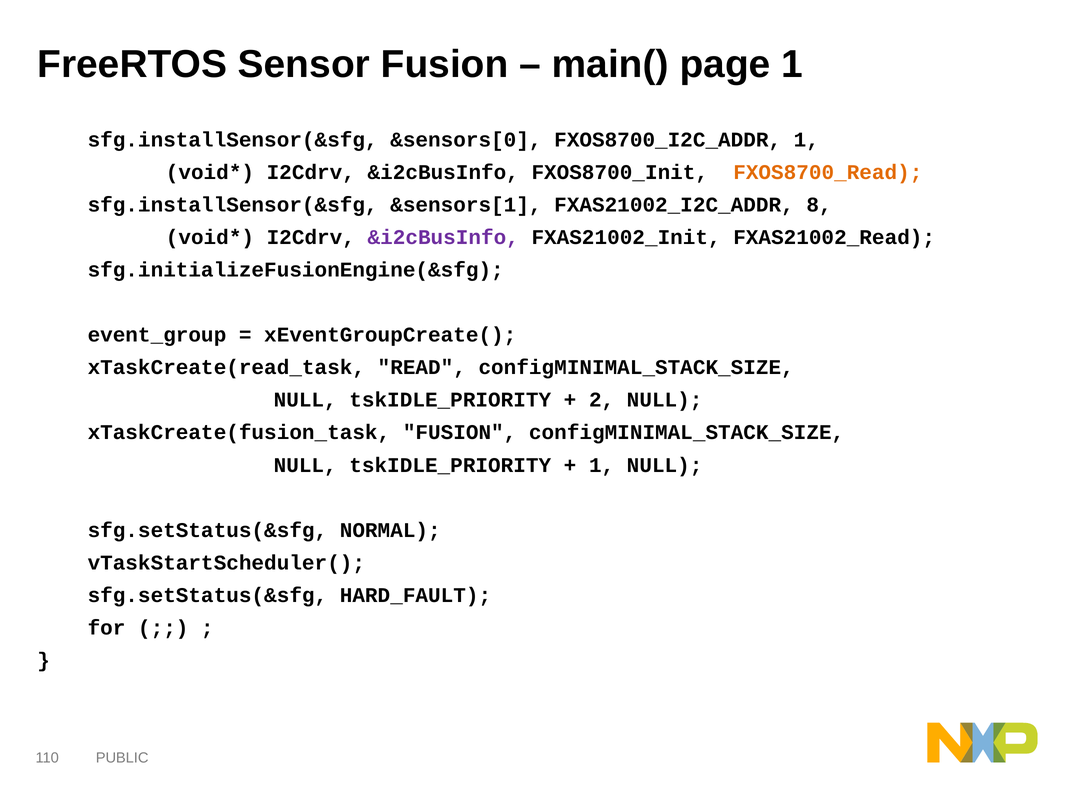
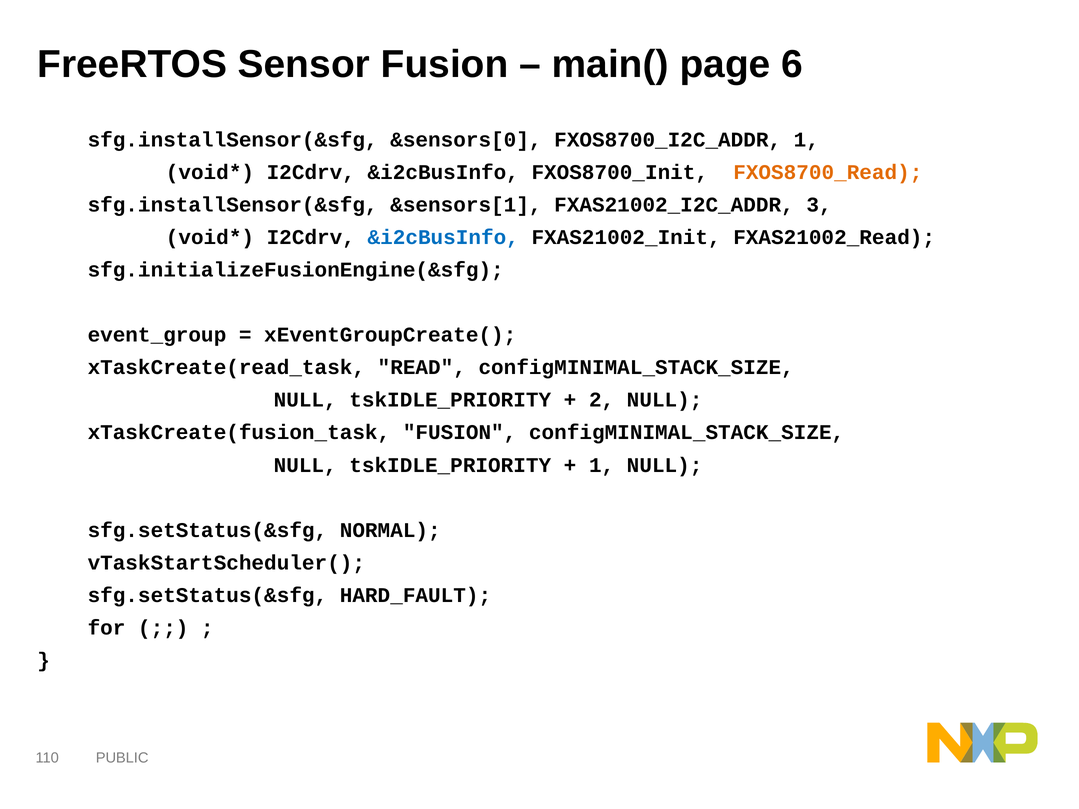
page 1: 1 -> 6
8: 8 -> 3
&i2cBusInfo at (443, 237) colour: purple -> blue
